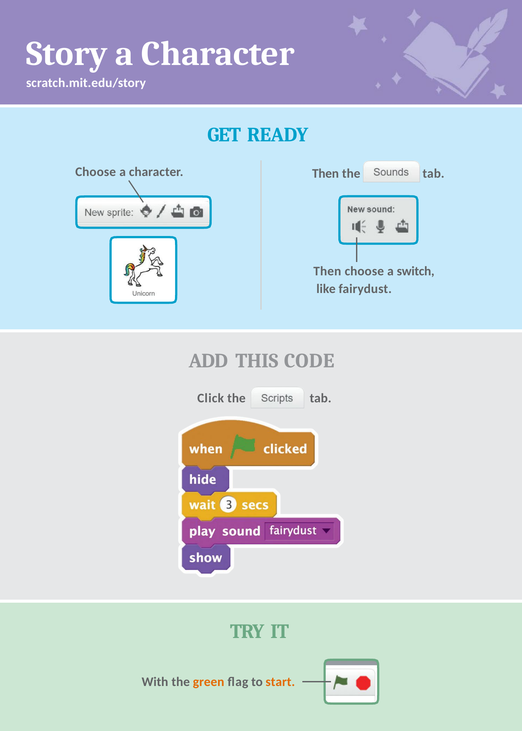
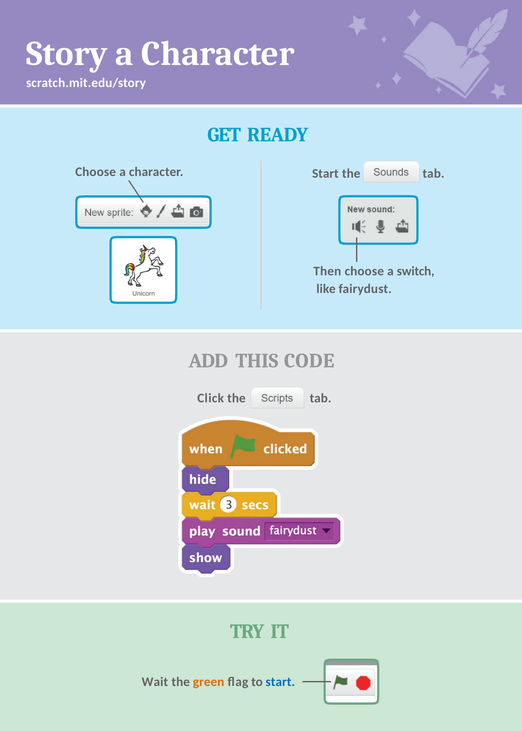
Then at (325, 174): Then -> Start
With: With -> Wait
start at (280, 682) colour: orange -> blue
